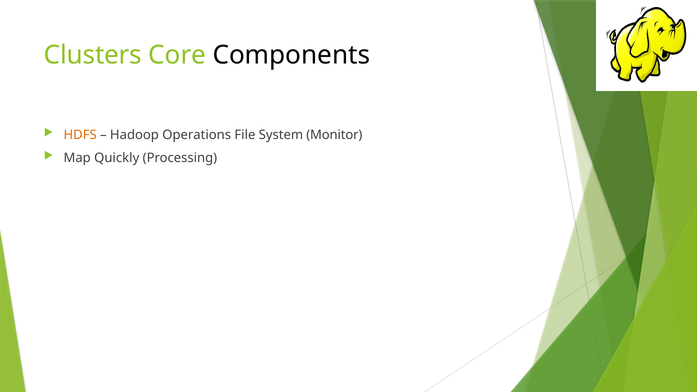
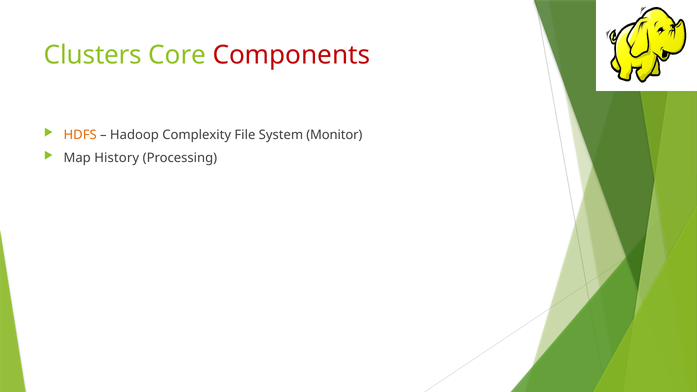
Components colour: black -> red
Operations: Operations -> Complexity
Quickly: Quickly -> History
